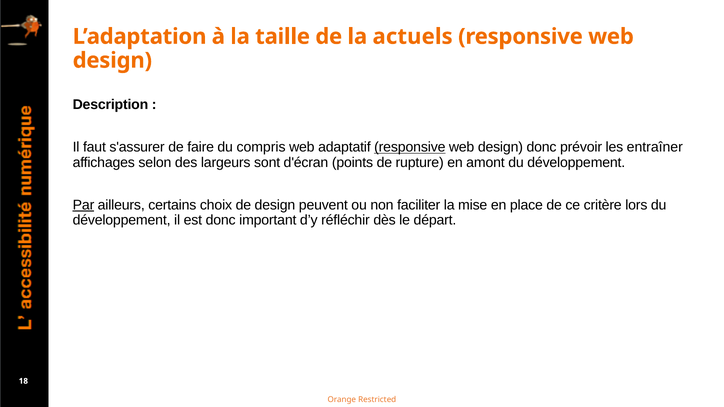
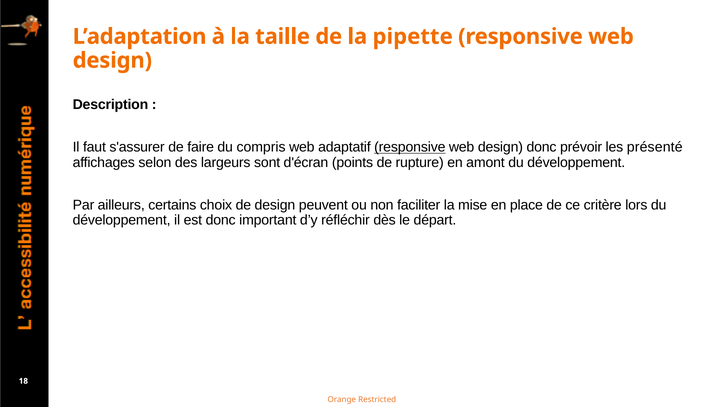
actuels: actuels -> pipette
entraîner: entraîner -> présenté
Par underline: present -> none
